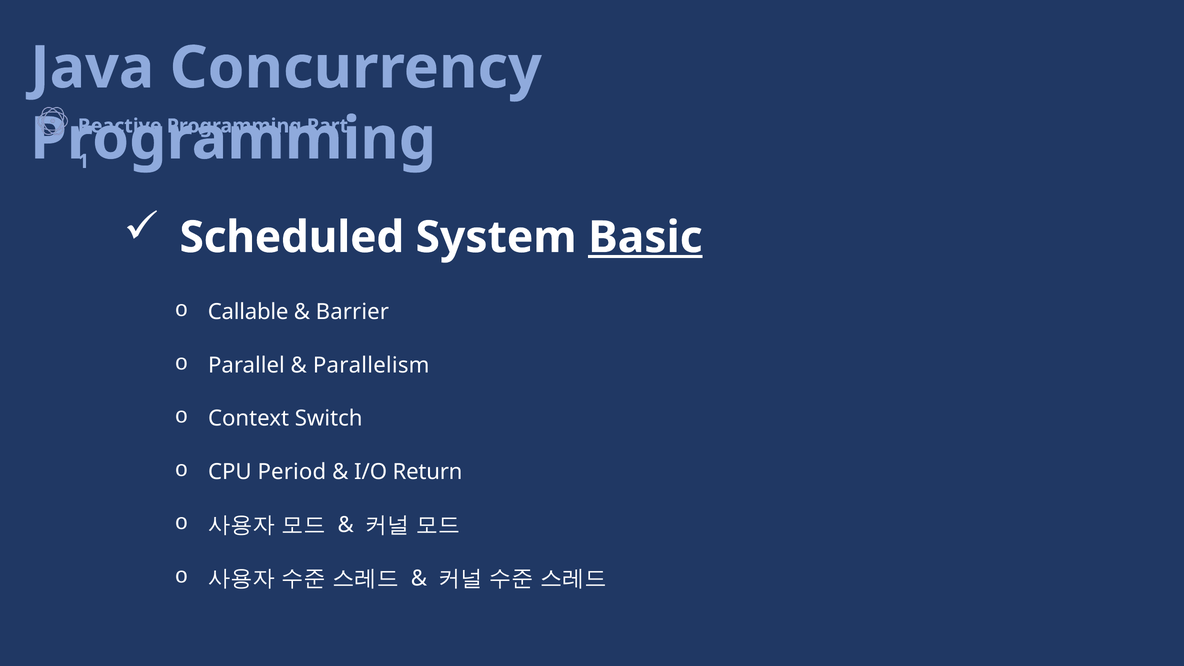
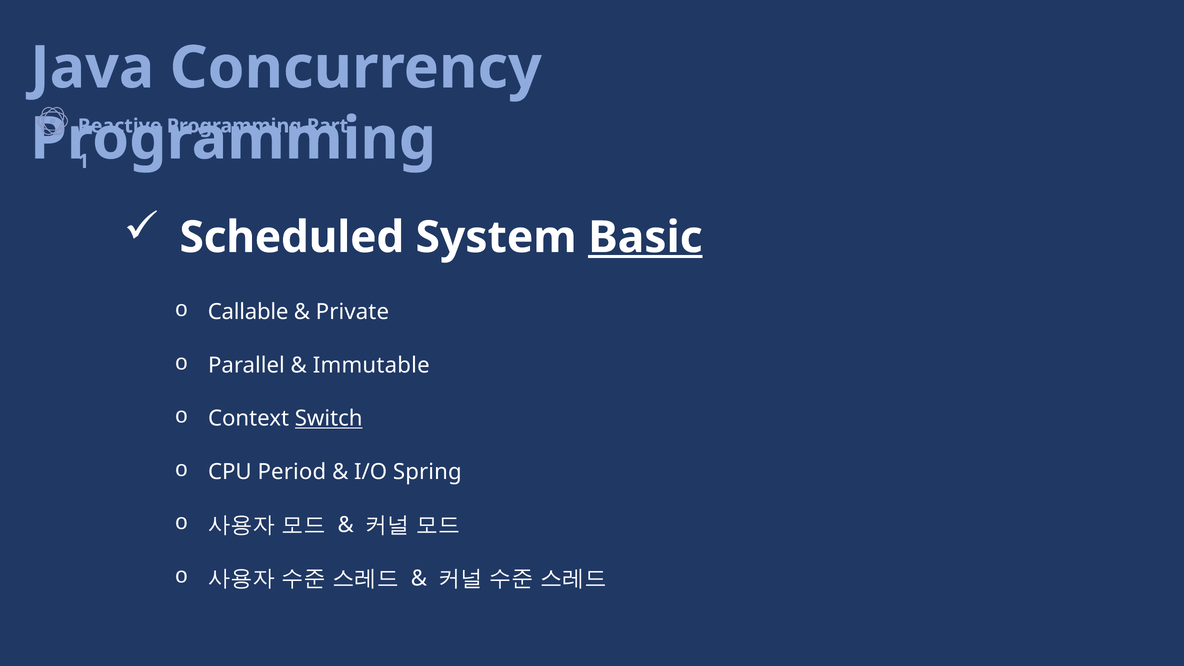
Barrier: Barrier -> Private
Parallelism: Parallelism -> Immutable
Switch underline: none -> present
Return: Return -> Spring
